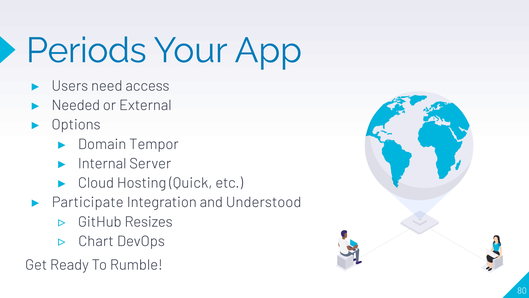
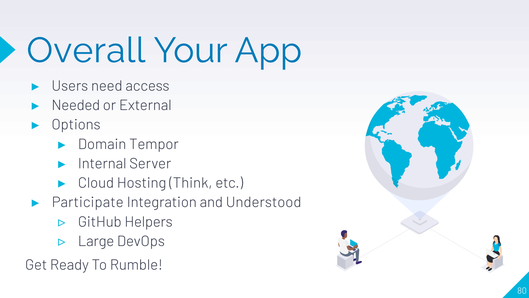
Periods: Periods -> Overall
Quick: Quick -> Think
Resizes: Resizes -> Helpers
Chart: Chart -> Large
